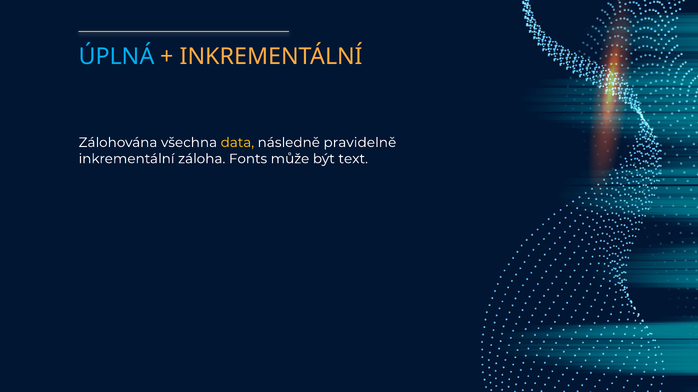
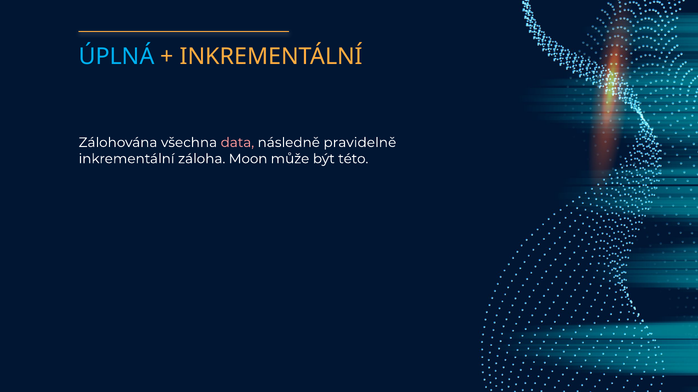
data colour: yellow -> pink
Fonts: Fonts -> Moon
text: text -> této
